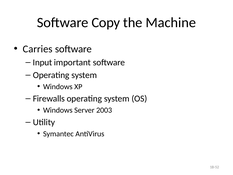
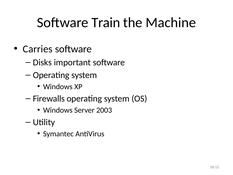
Copy: Copy -> Train
Input: Input -> Disks
